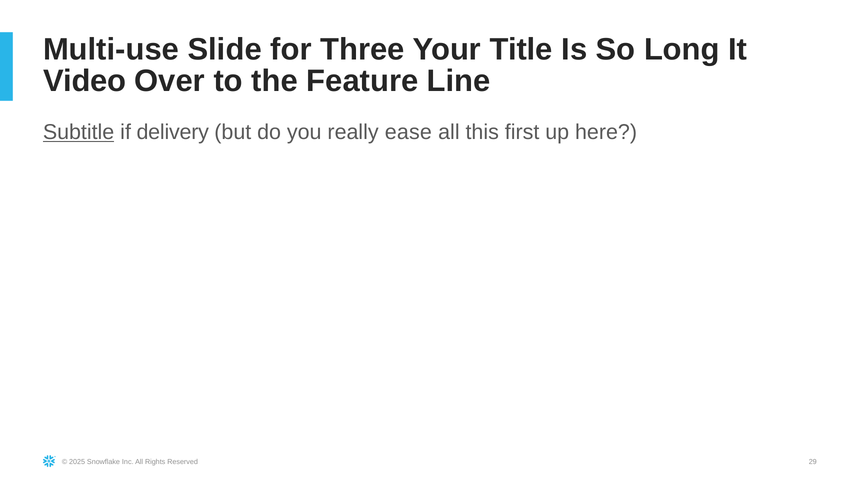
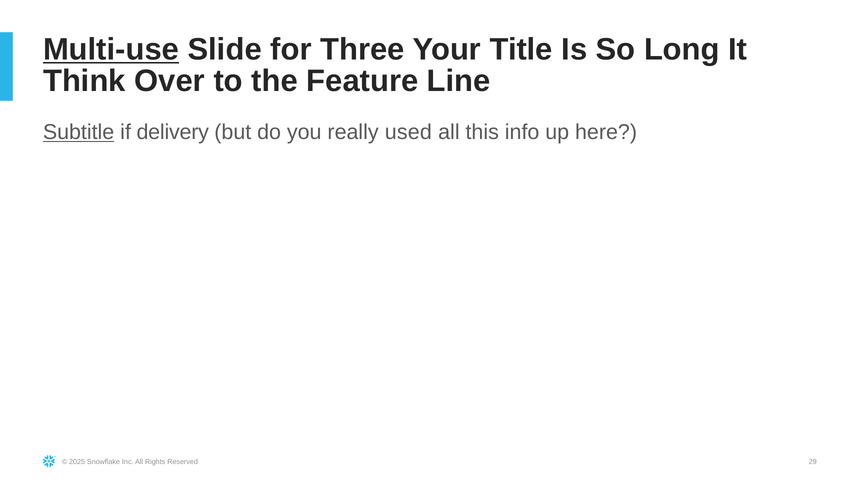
Multi-use underline: none -> present
Video: Video -> Think
ease: ease -> used
first: first -> info
